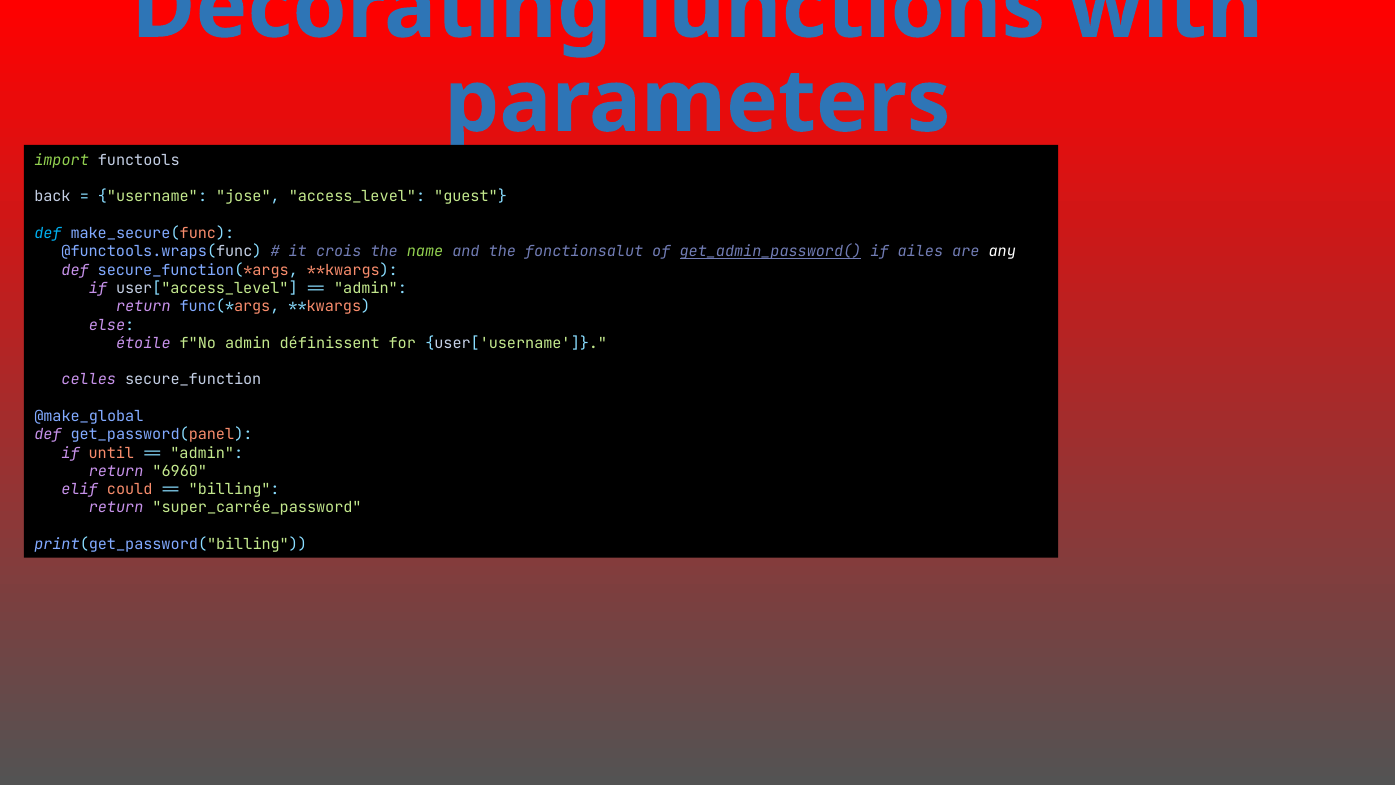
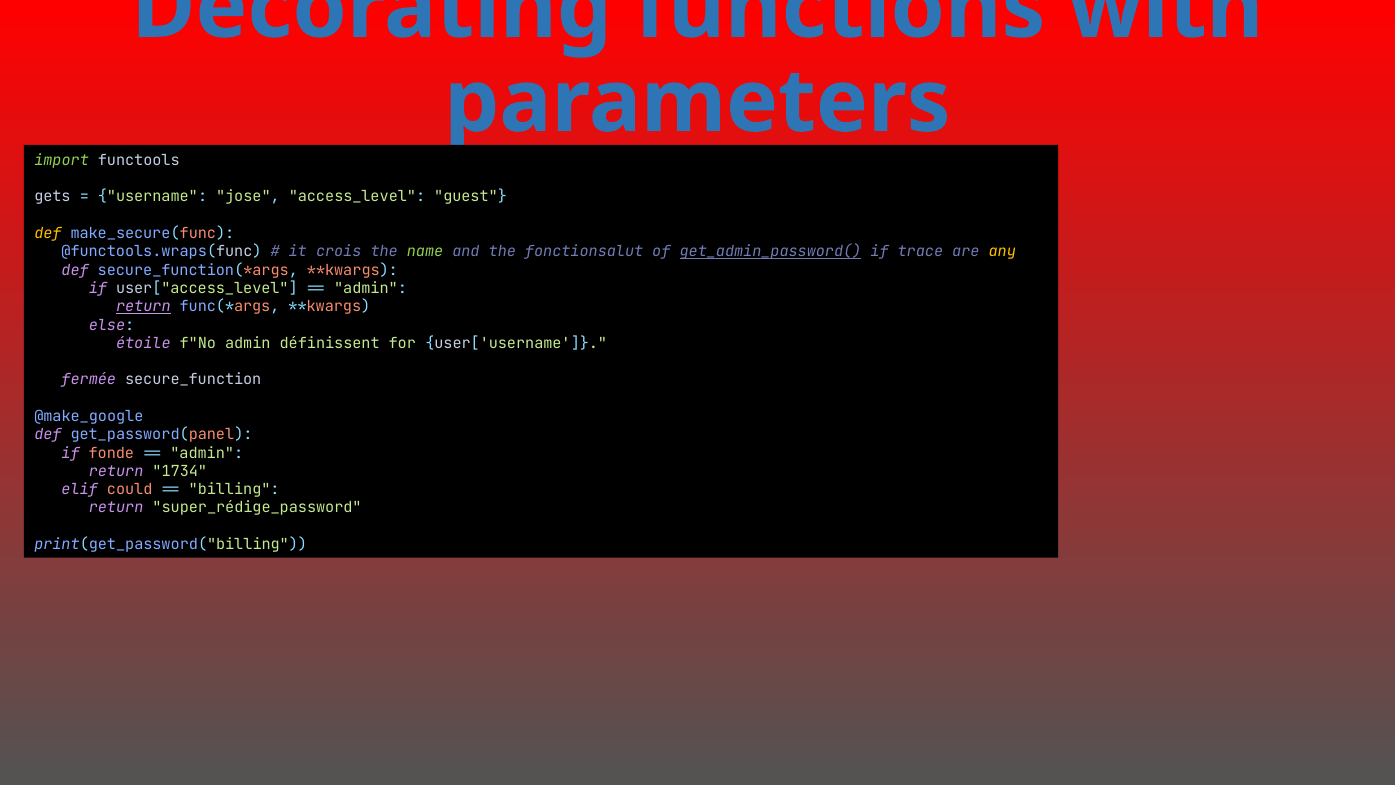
back: back -> gets
def at (48, 233) colour: light blue -> yellow
ailes: ailes -> trace
any colour: white -> yellow
return at (143, 307) underline: none -> present
celles: celles -> fermée
@make_global: @make_global -> @make_google
until: until -> fonde
6960: 6960 -> 1734
super_carrée_password: super_carrée_password -> super_rédige_password
